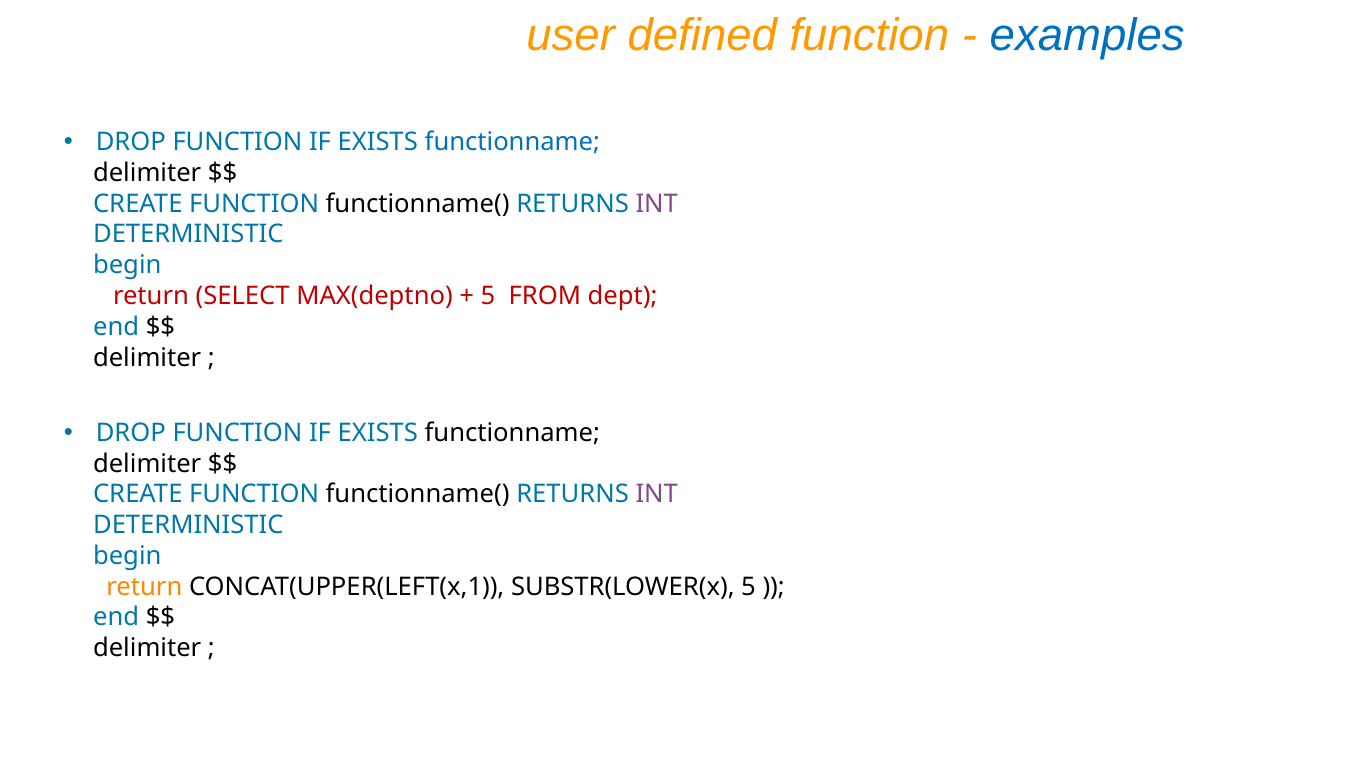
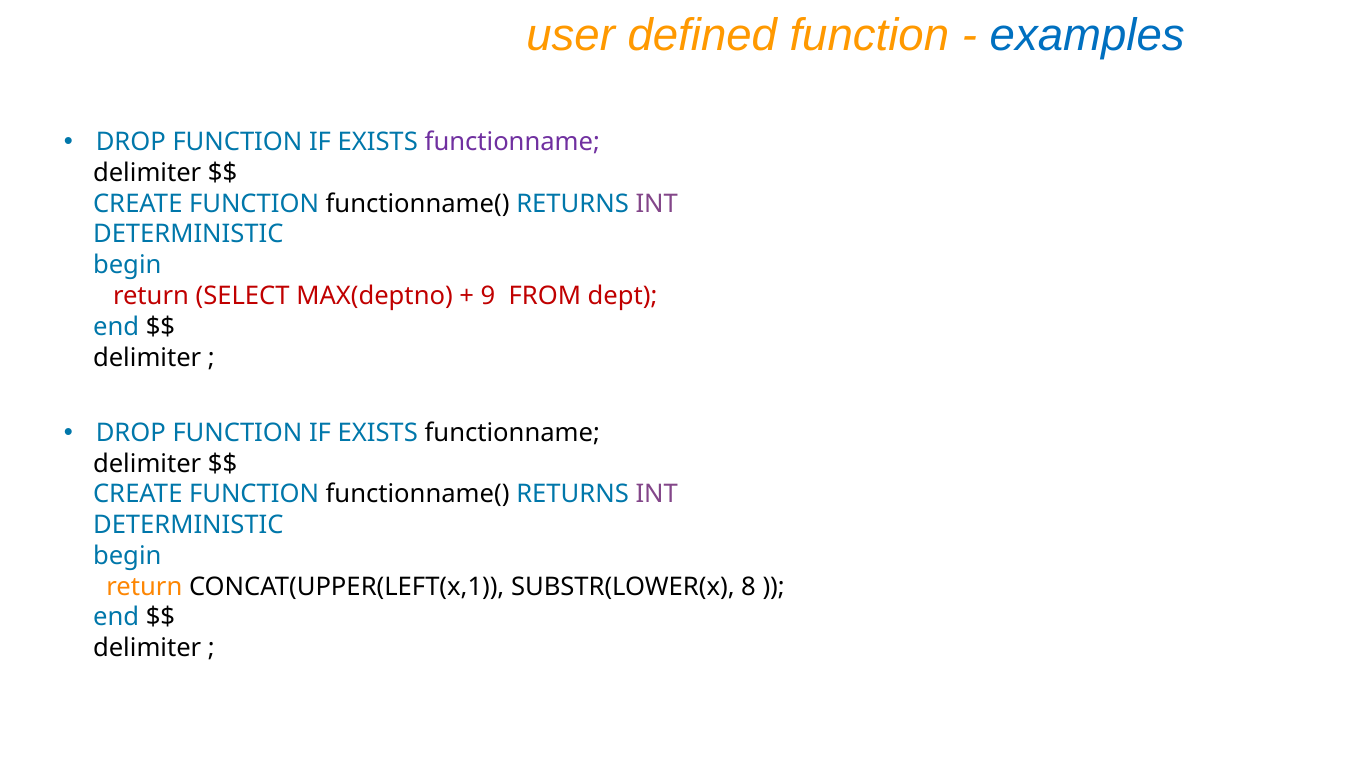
functionname at (512, 142) colour: blue -> purple
5 at (488, 296): 5 -> 9
SUBSTR(LOWER(x 5: 5 -> 8
